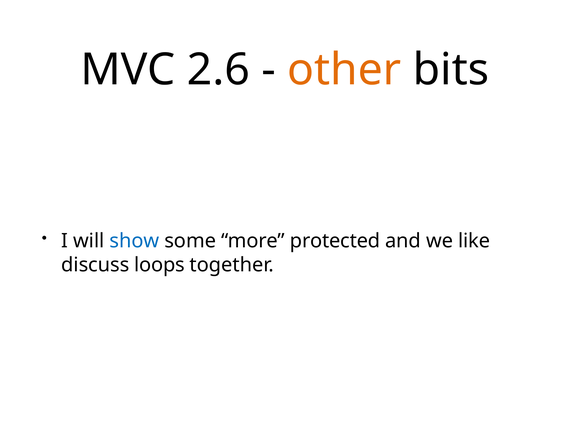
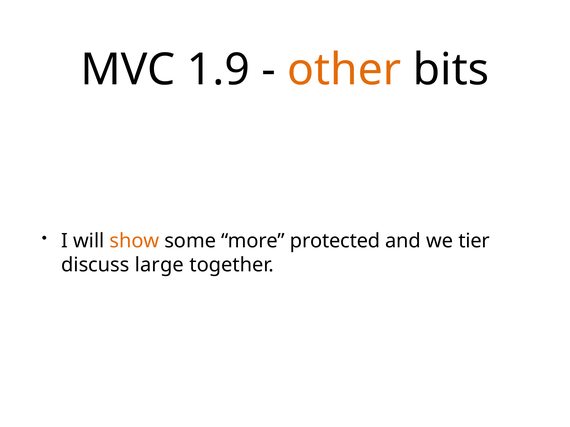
2.6: 2.6 -> 1.9
show colour: blue -> orange
like: like -> tier
loops: loops -> large
